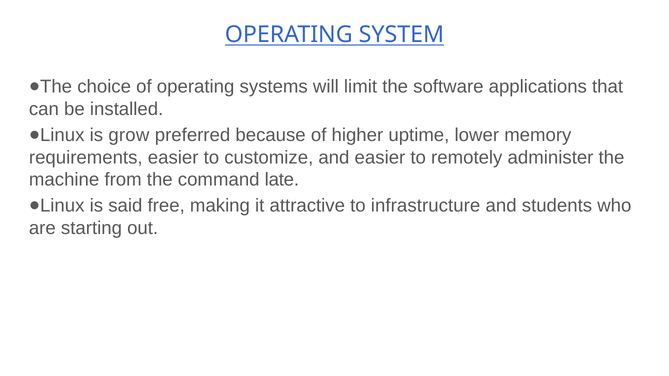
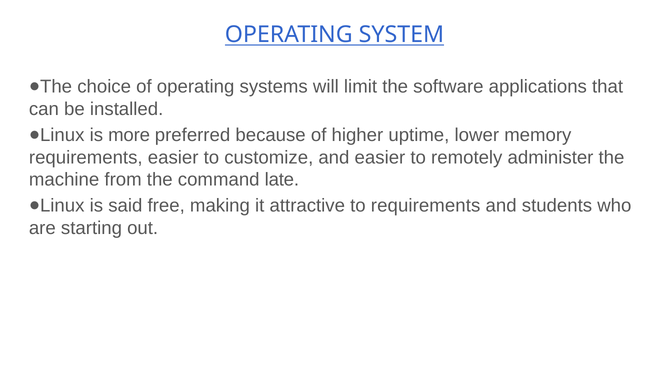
grow: grow -> more
to infrastructure: infrastructure -> requirements
